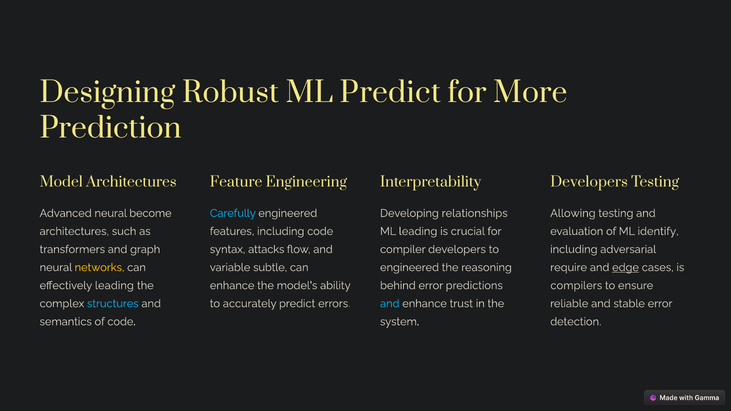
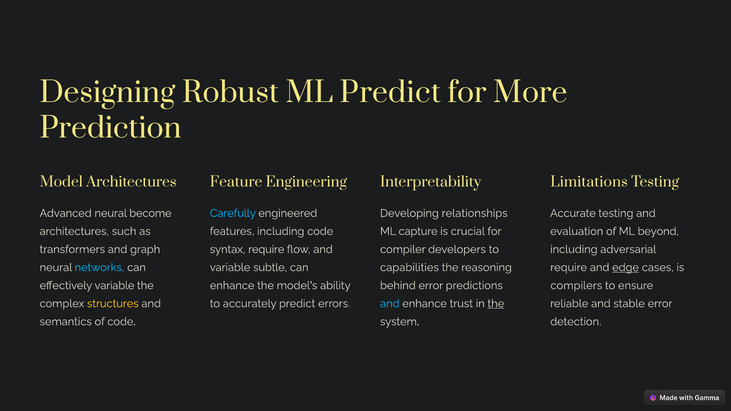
Developers at (589, 182): Developers -> Limitations
Allowing: Allowing -> Accurate
ML leading: leading -> capture
identify: identify -> beyond
syntax attacks: attacks -> require
networks colour: yellow -> light blue
engineered at (410, 268): engineered -> capabilities
effectively leading: leading -> variable
structures colour: light blue -> yellow
the at (496, 304) underline: none -> present
